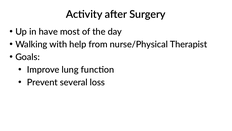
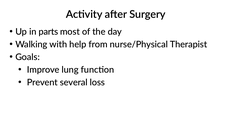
have: have -> parts
